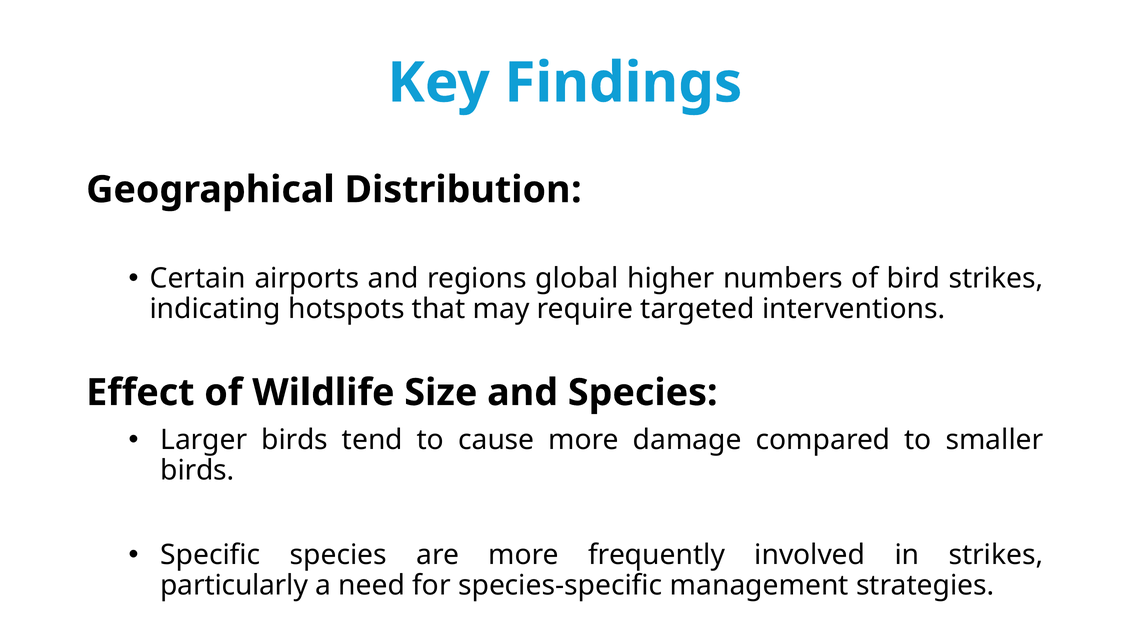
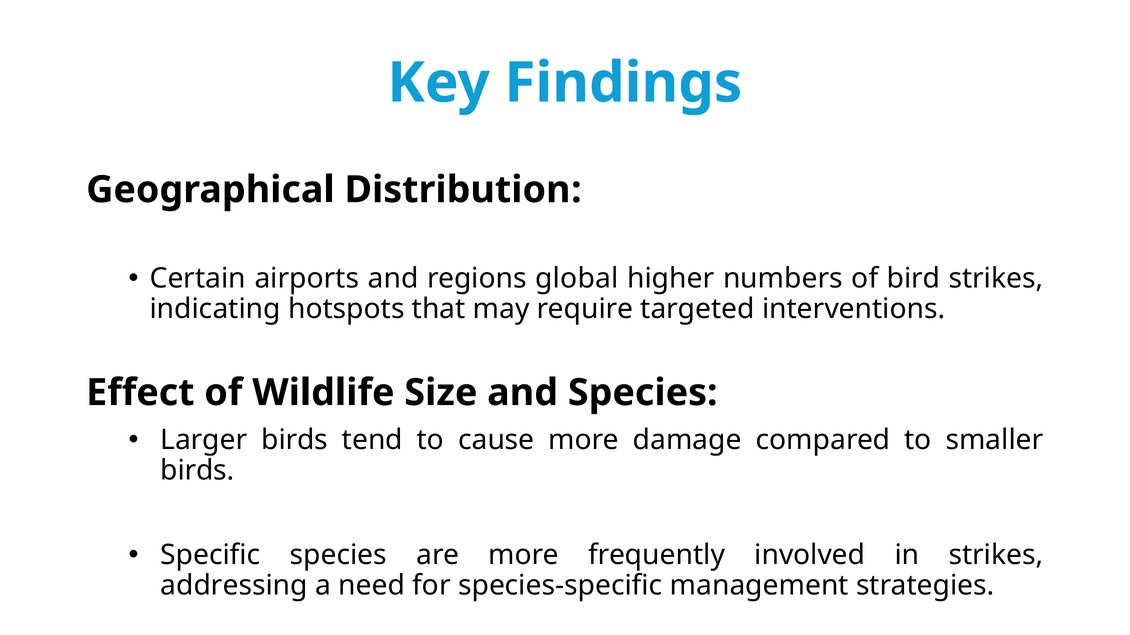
particularly: particularly -> addressing
